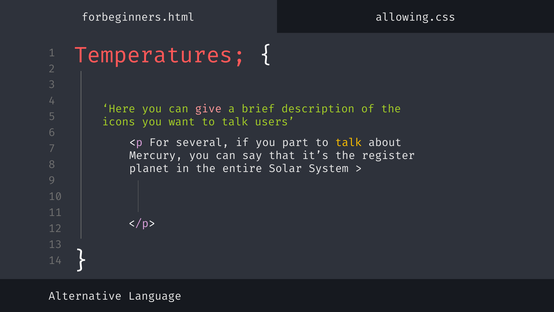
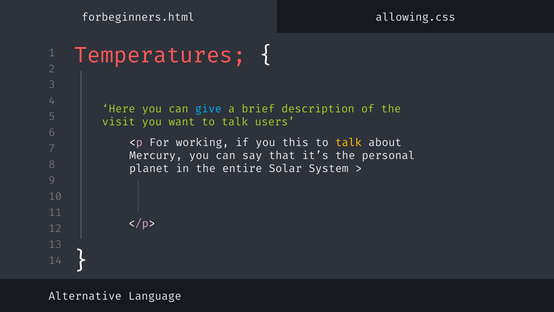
give colour: pink -> light blue
icons: icons -> visit
several: several -> working
part: part -> this
register: register -> personal
